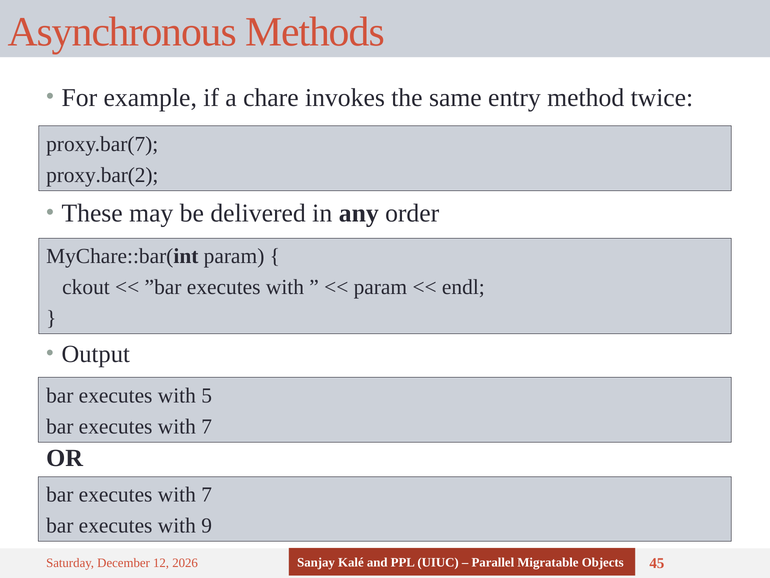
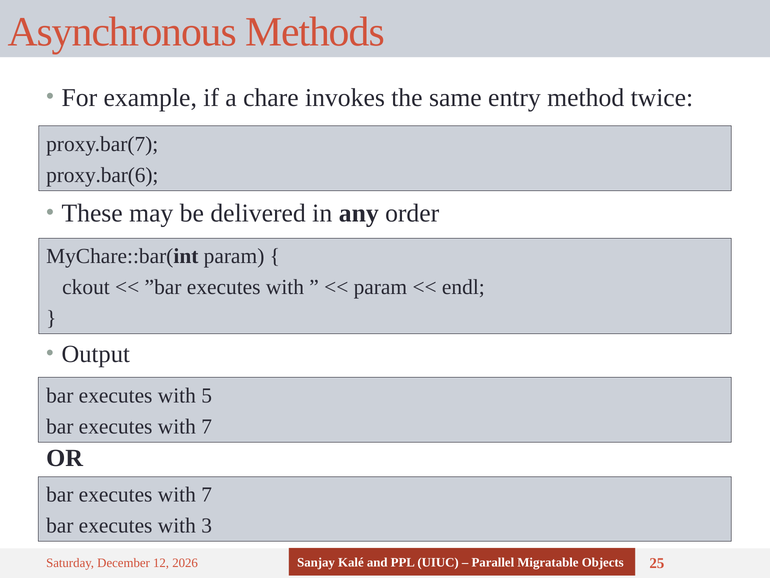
proxy.bar(2: proxy.bar(2 -> proxy.bar(6
9: 9 -> 3
45: 45 -> 25
